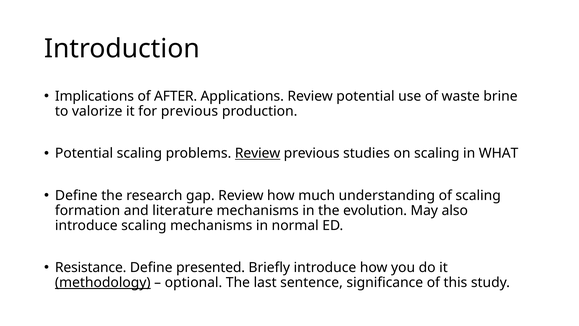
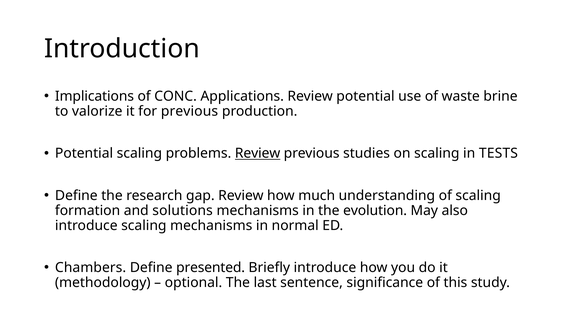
AFTER: AFTER -> CONC
WHAT: WHAT -> TESTS
literature: literature -> solutions
Resistance: Resistance -> Chambers
methodology underline: present -> none
